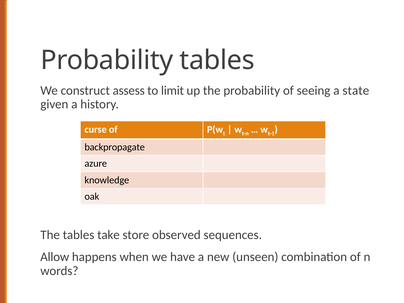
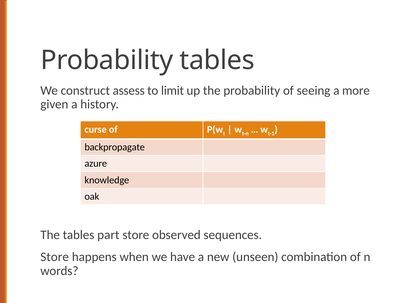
state: state -> more
take: take -> part
Allow at (55, 257): Allow -> Store
